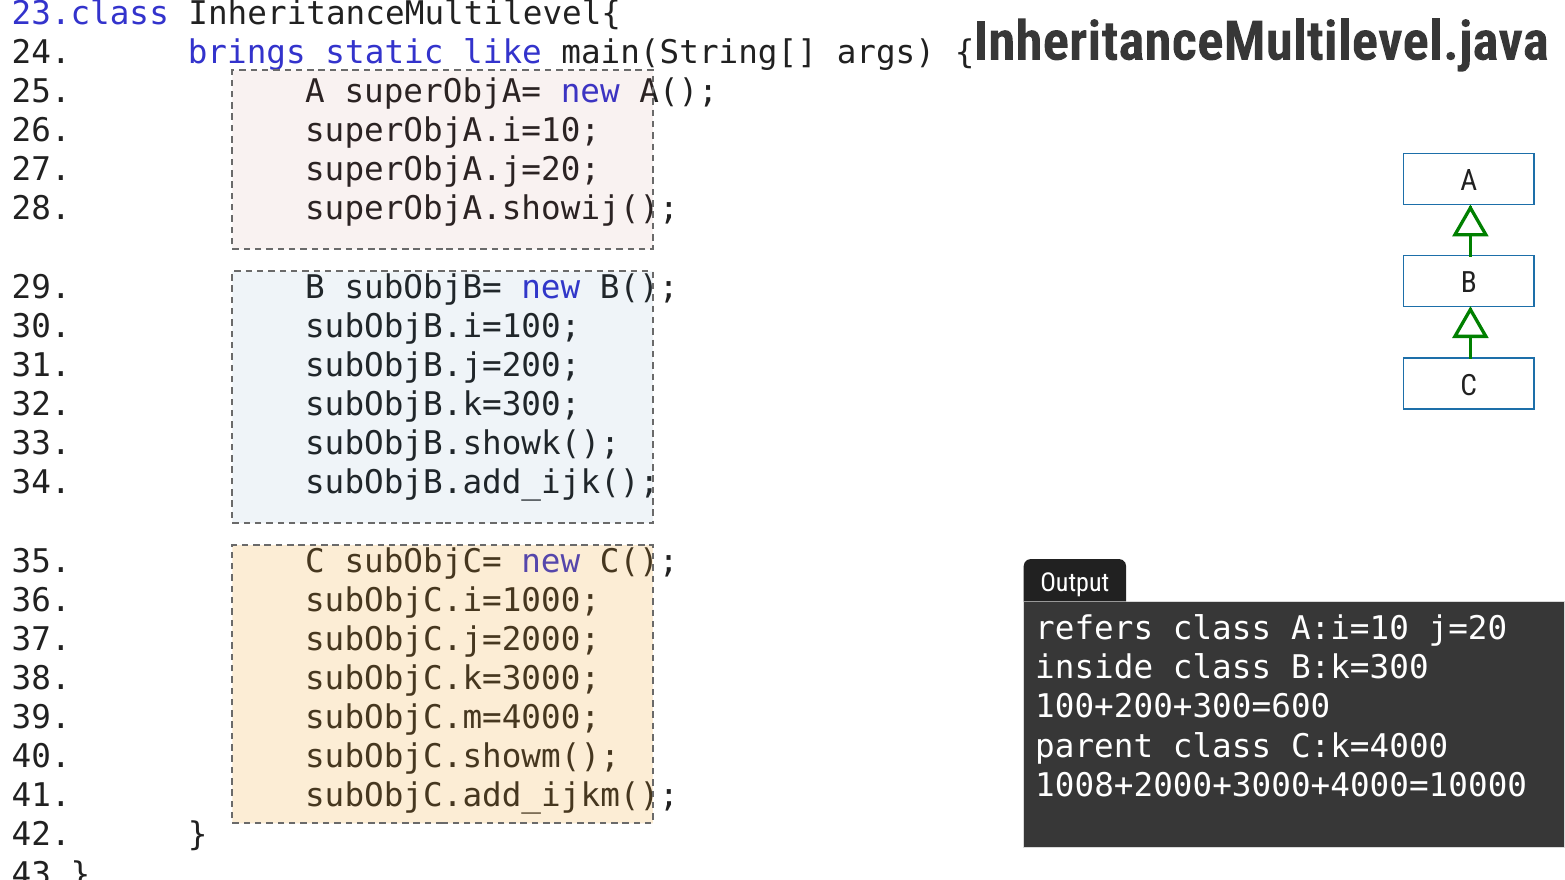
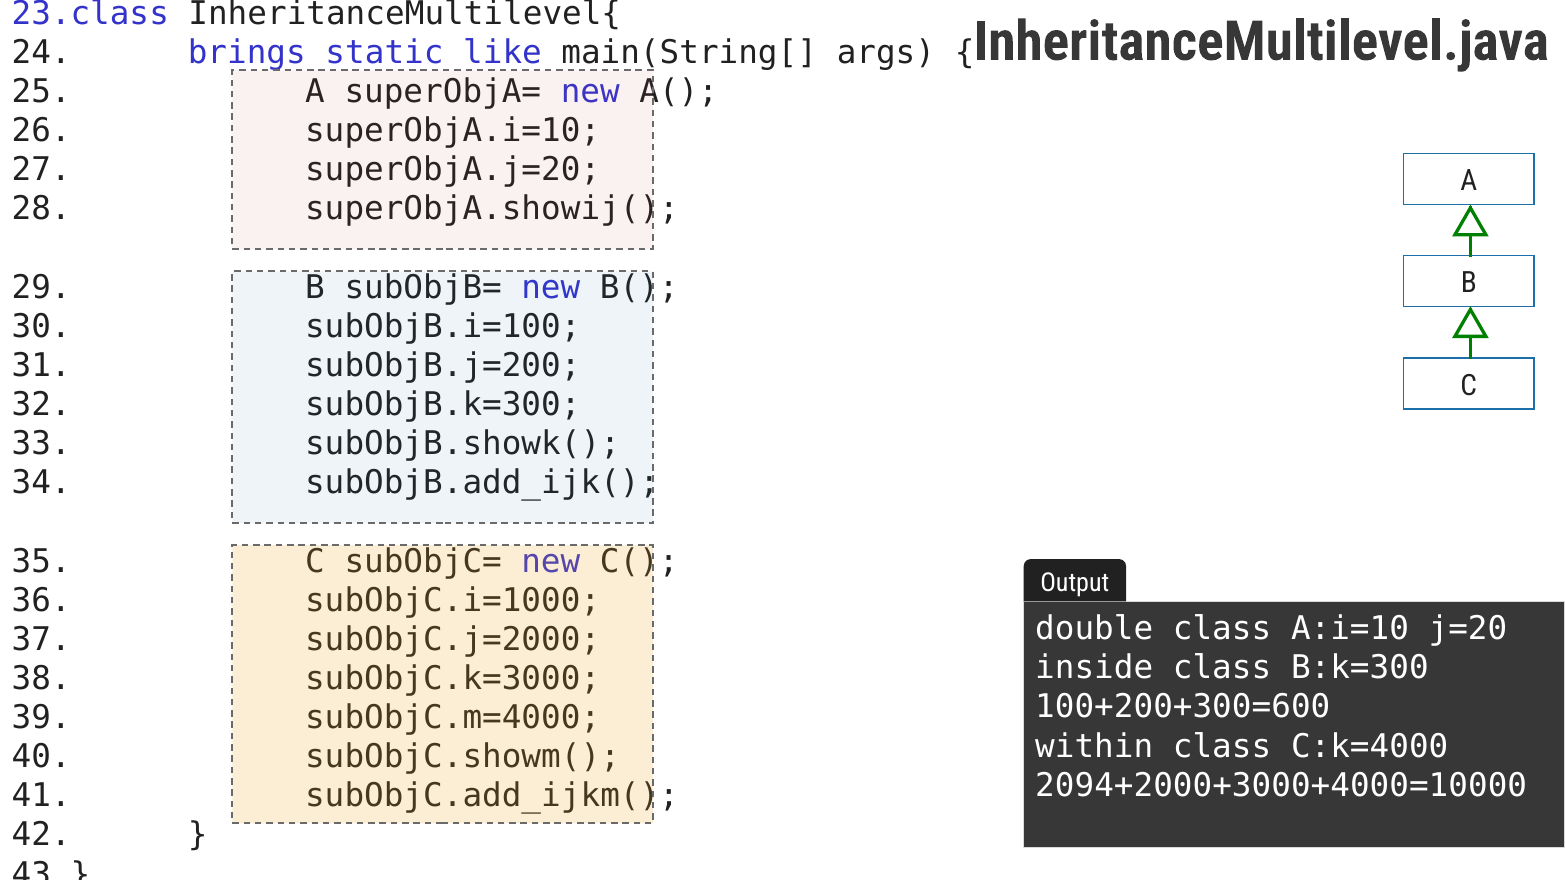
refers: refers -> double
parent: parent -> within
1008+2000+3000+4000=10000: 1008+2000+3000+4000=10000 -> 2094+2000+3000+4000=10000
